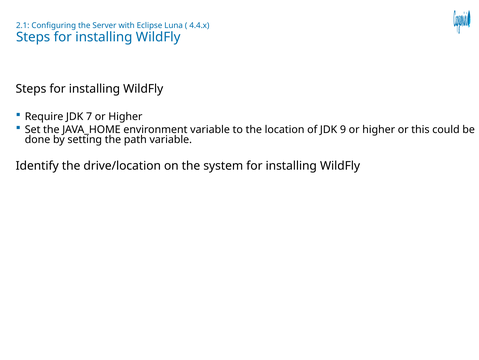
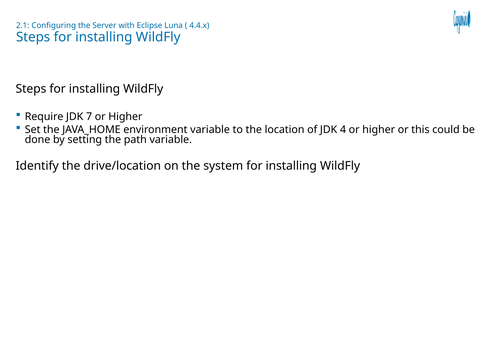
9: 9 -> 4
